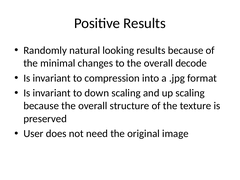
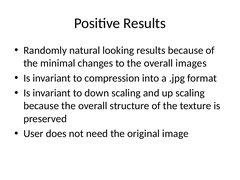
decode: decode -> images
